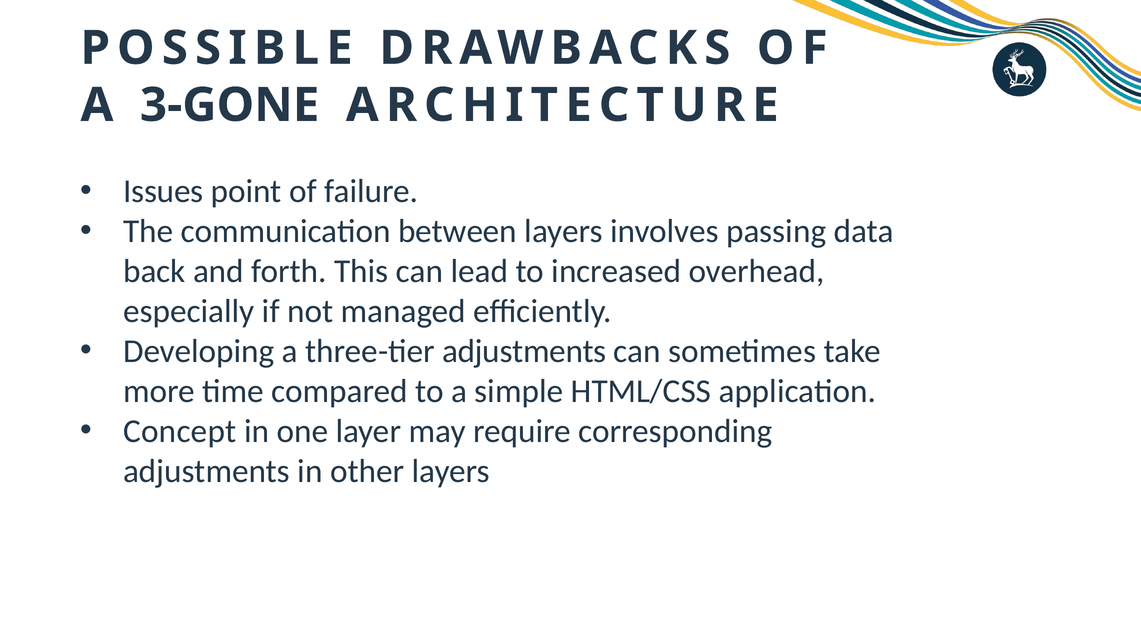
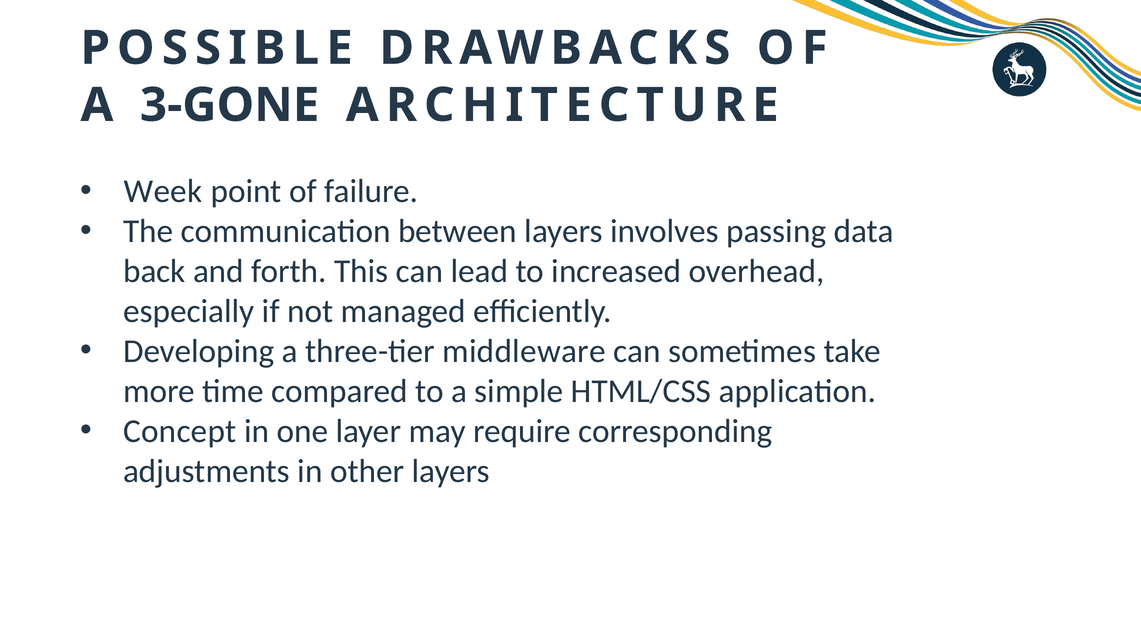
Issues: Issues -> Week
three-tier adjustments: adjustments -> middleware
